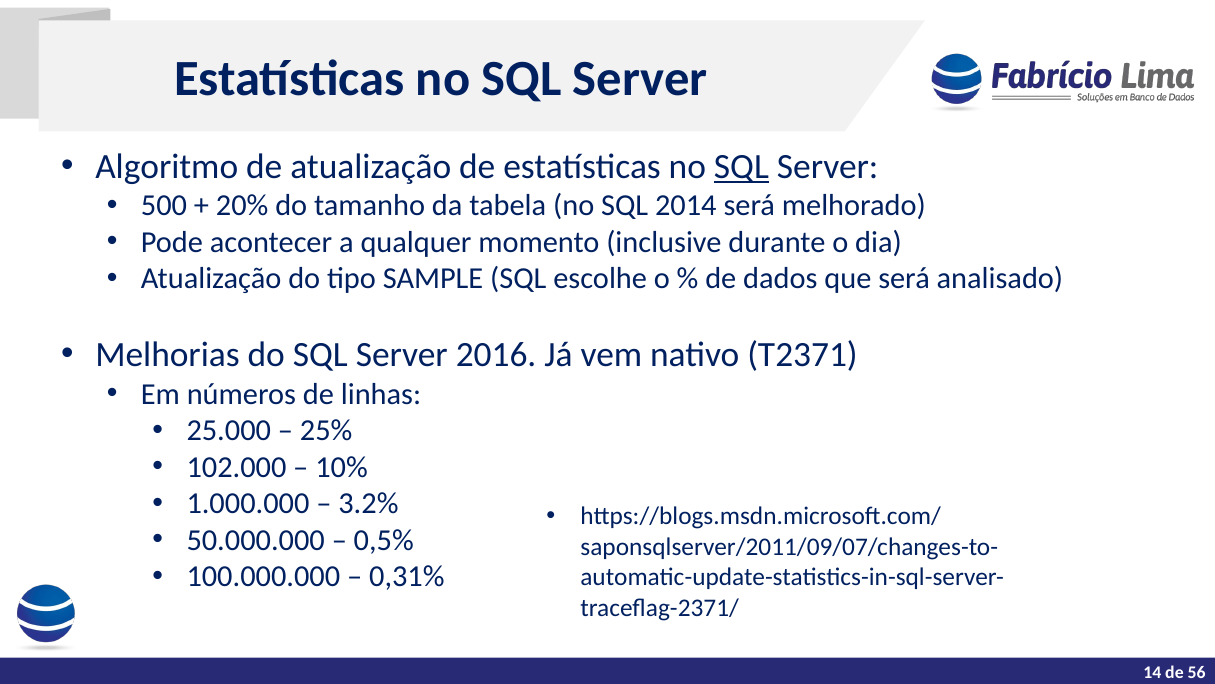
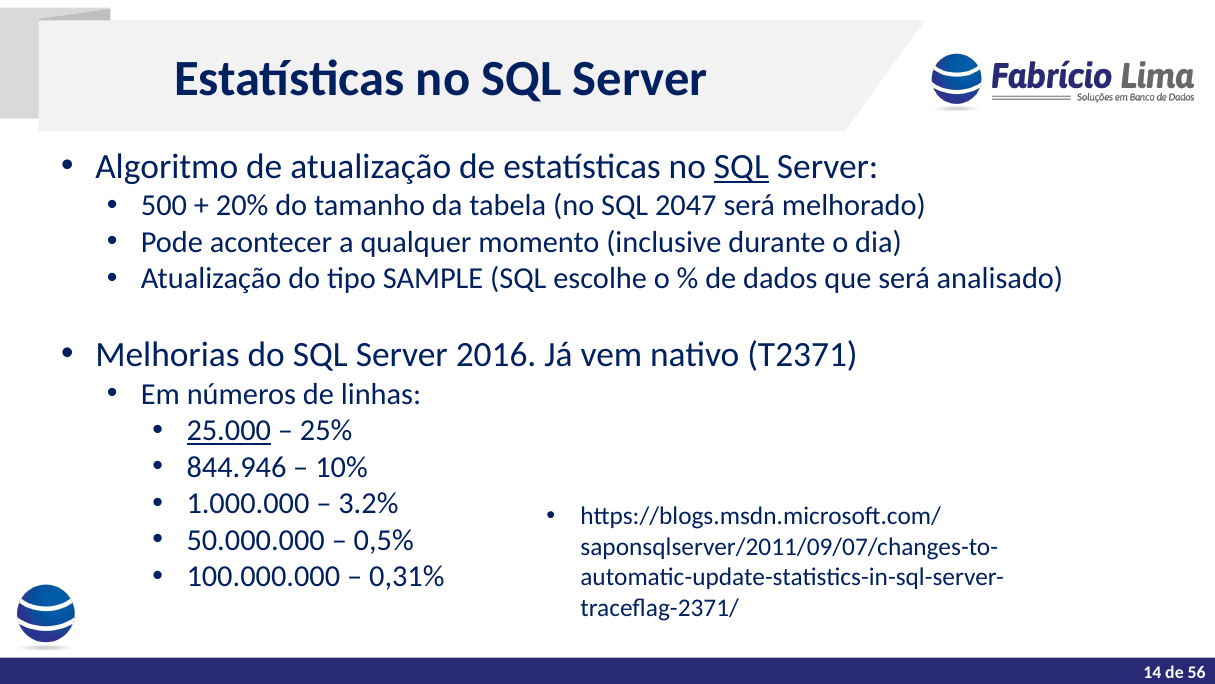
2014: 2014 -> 2047
25.000 underline: none -> present
102.000: 102.000 -> 844.946
